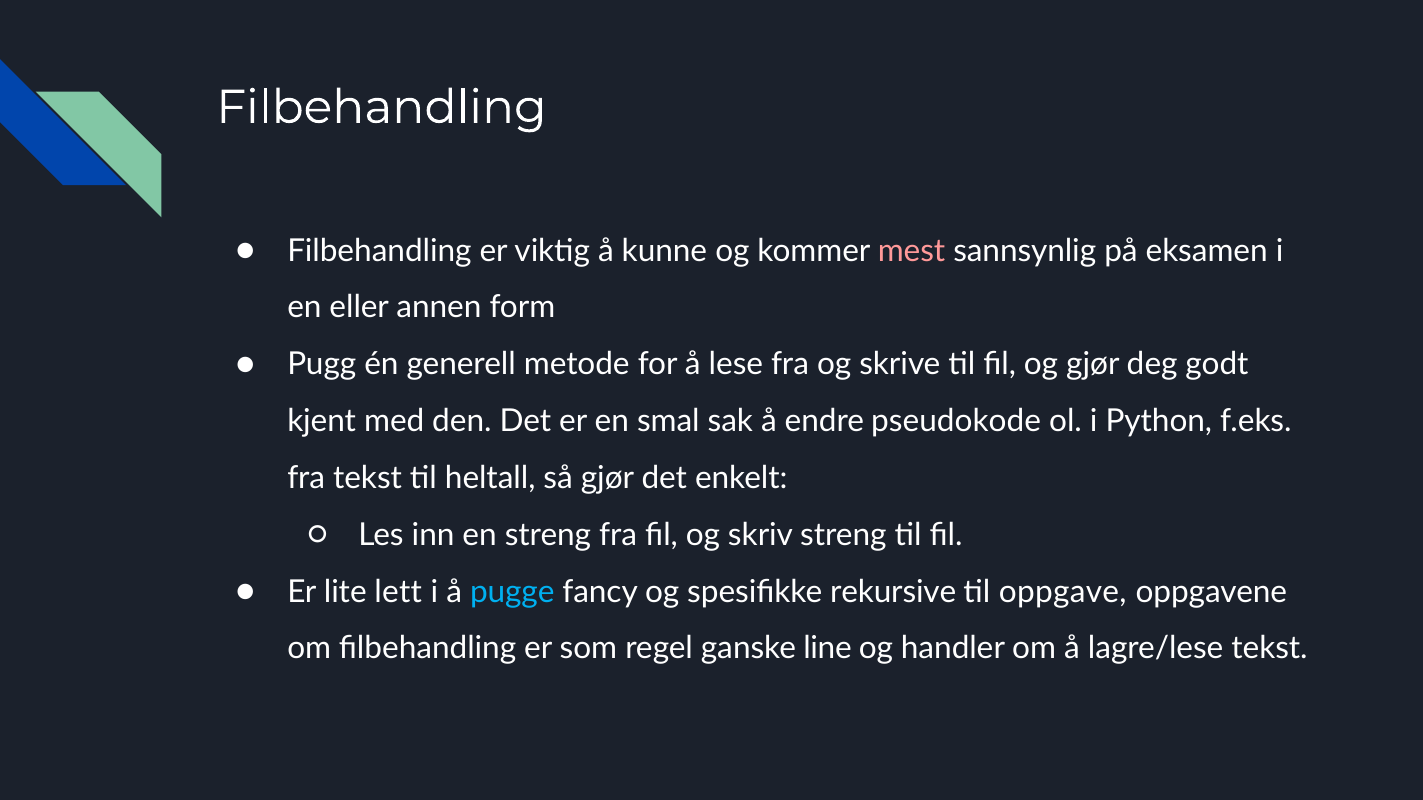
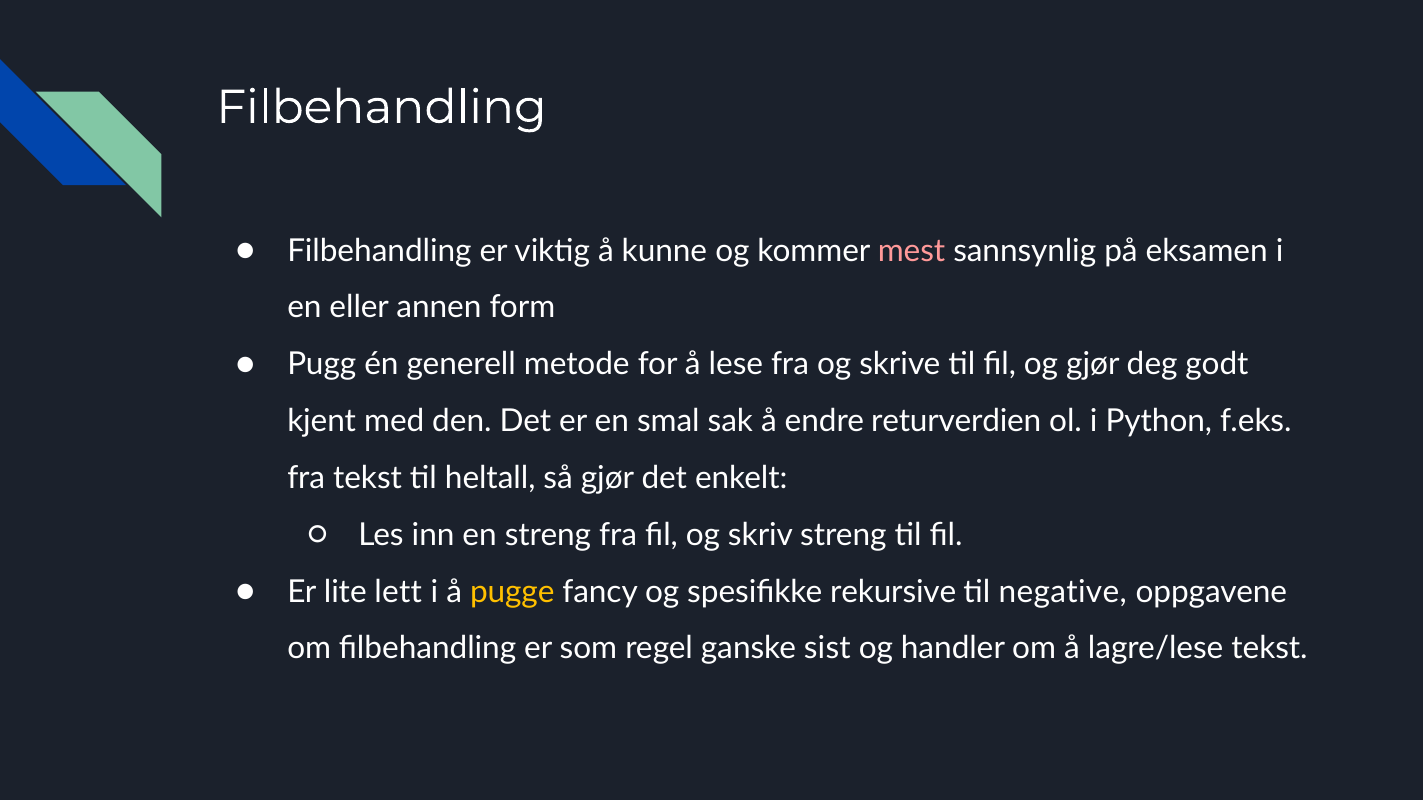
pseudokode: pseudokode -> returverdien
pugge colour: light blue -> yellow
oppgave: oppgave -> negative
line: line -> sist
